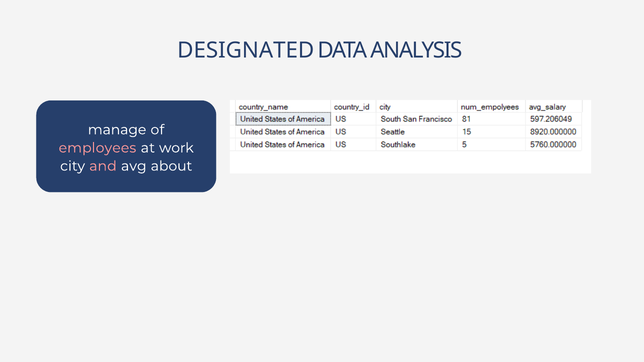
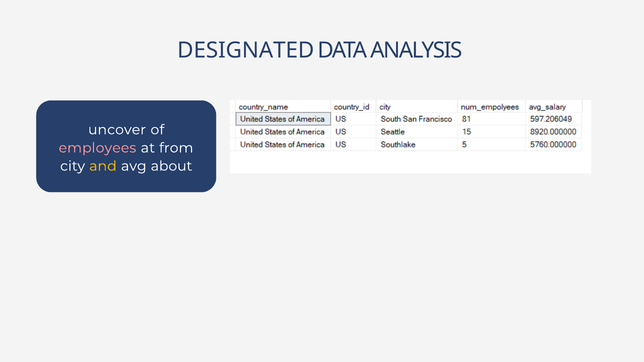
manage: manage -> uncover
work: work -> from
and colour: pink -> yellow
